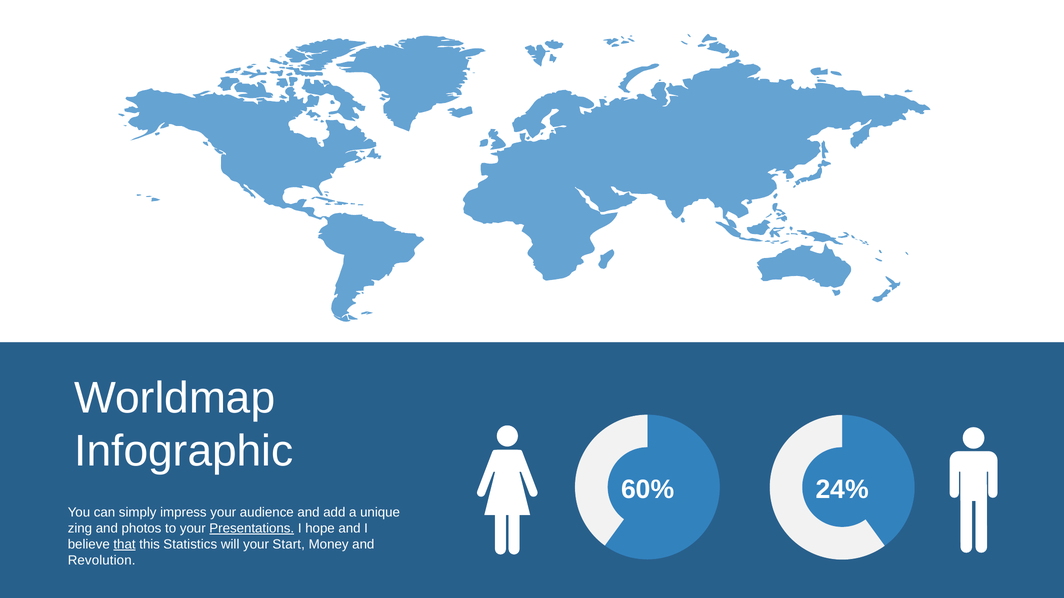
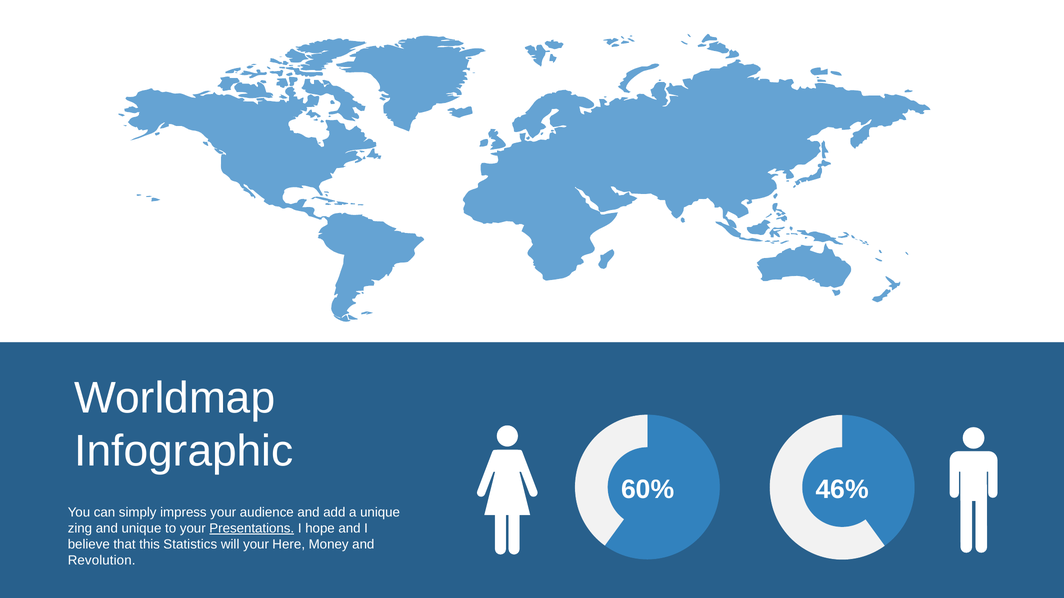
24%: 24% -> 46%
and photos: photos -> unique
that underline: present -> none
Start: Start -> Here
